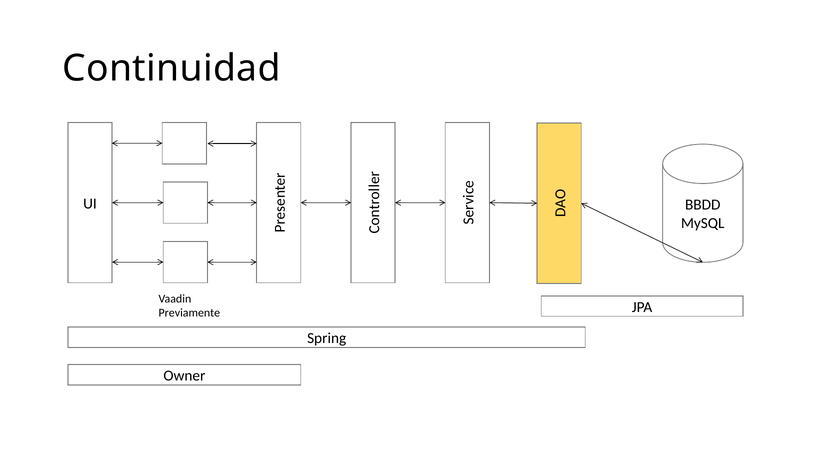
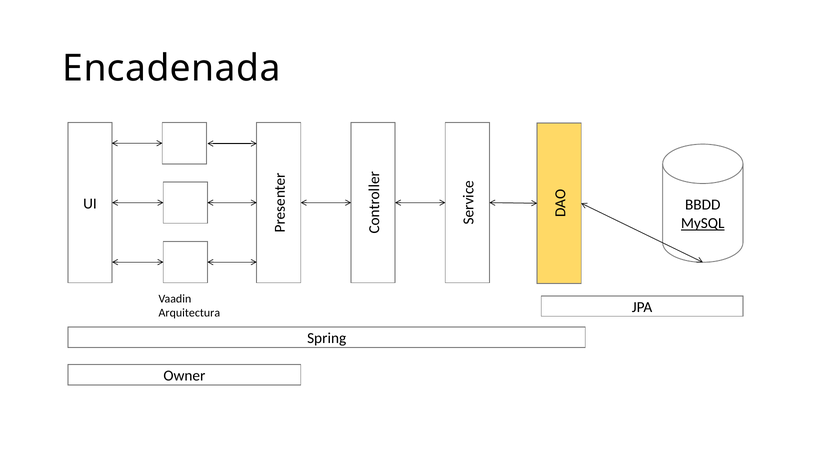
Continuidad: Continuidad -> Encadenada
MySQL underline: none -> present
Previamente: Previamente -> Arquitectura
